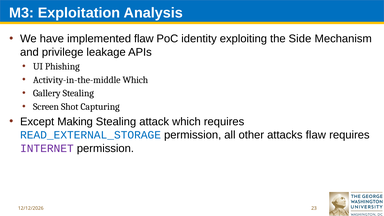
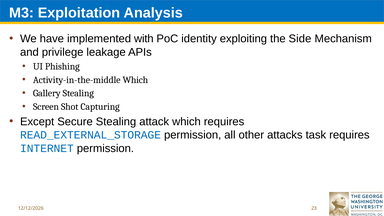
implemented flaw: flaw -> with
Making: Making -> Secure
attacks flaw: flaw -> task
INTERNET colour: purple -> blue
